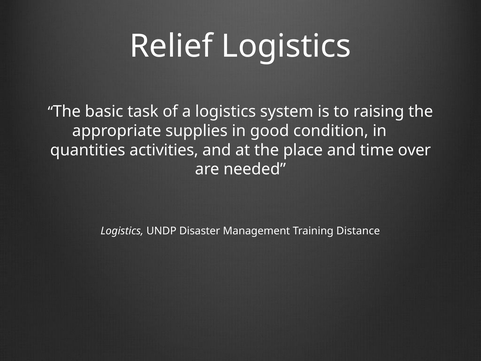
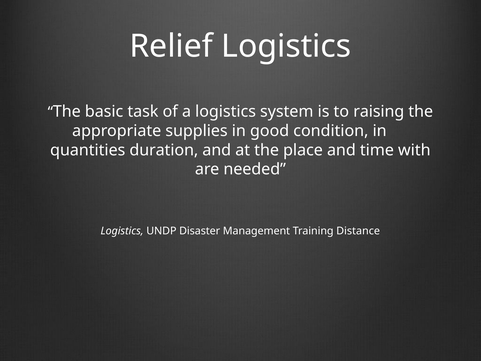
activities: activities -> duration
over: over -> with
